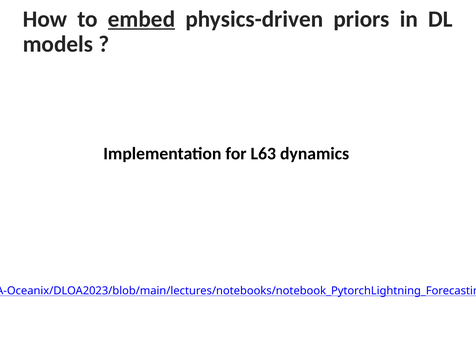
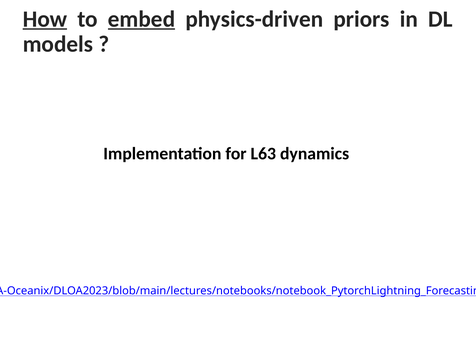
How underline: none -> present
